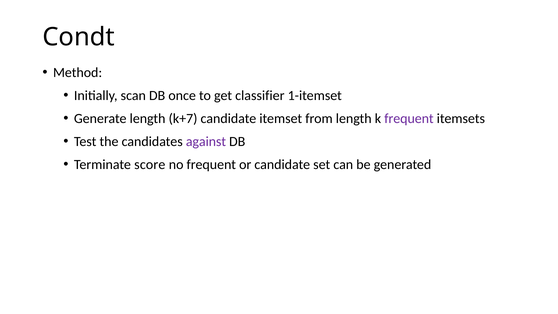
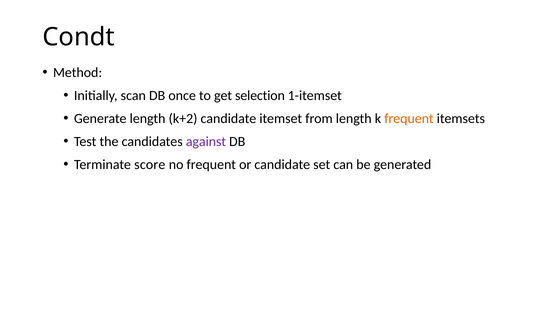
classifier: classifier -> selection
k+7: k+7 -> k+2
frequent at (409, 119) colour: purple -> orange
